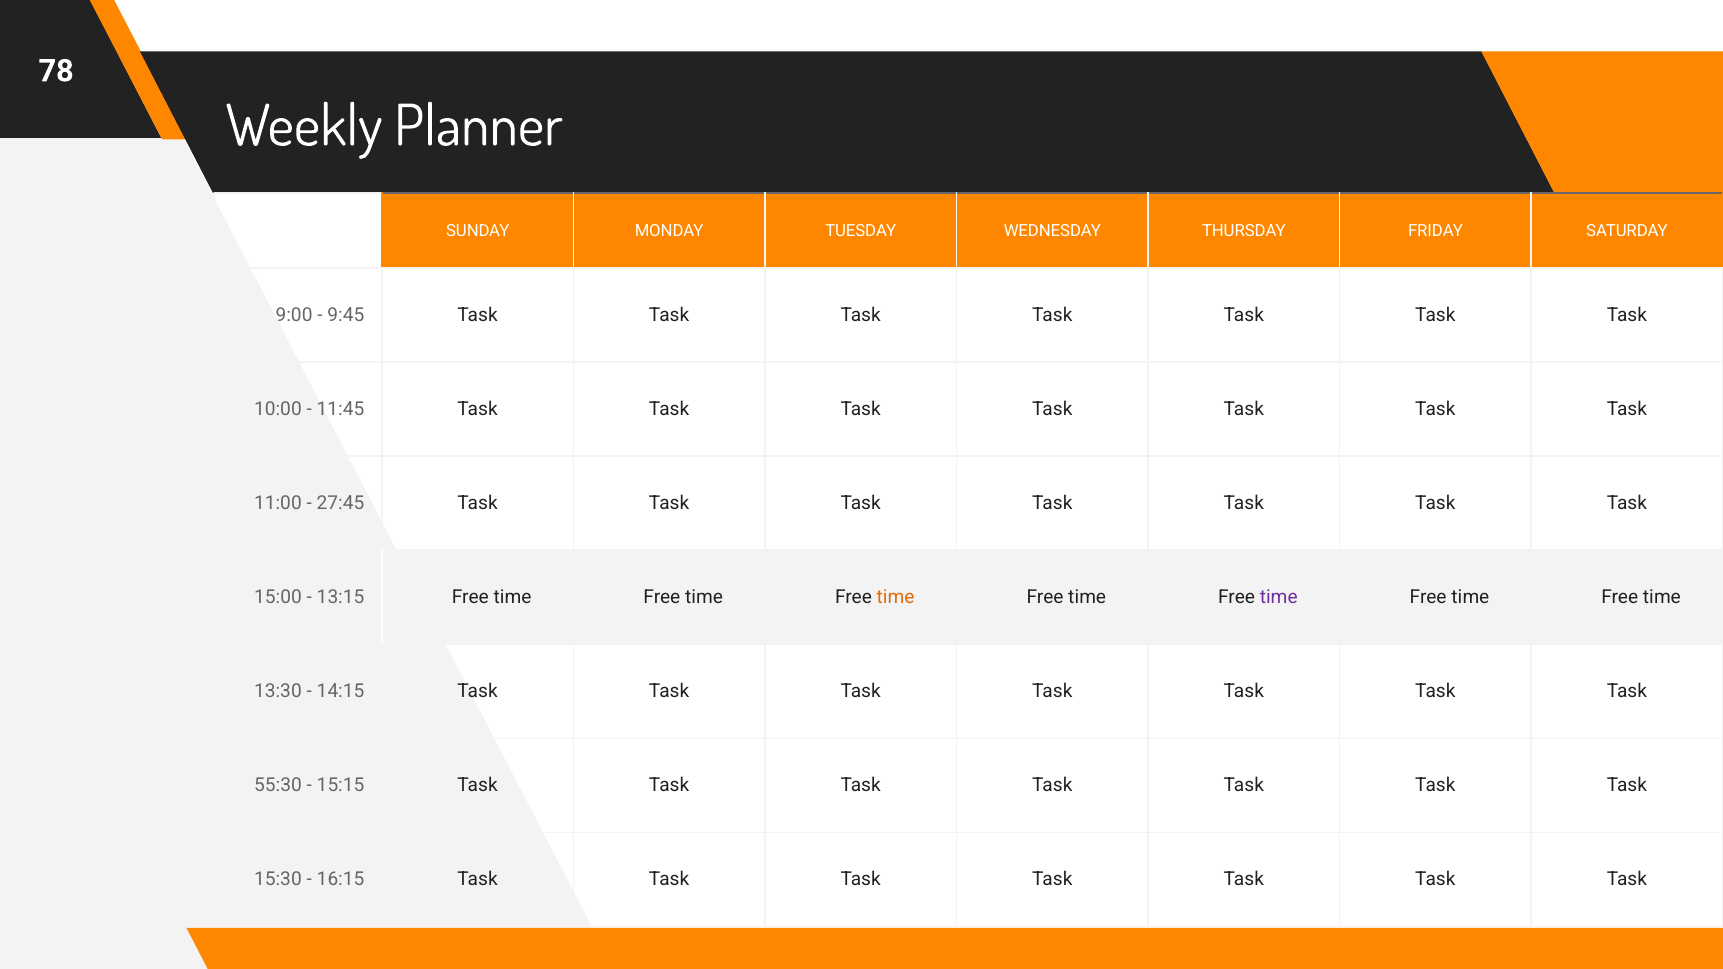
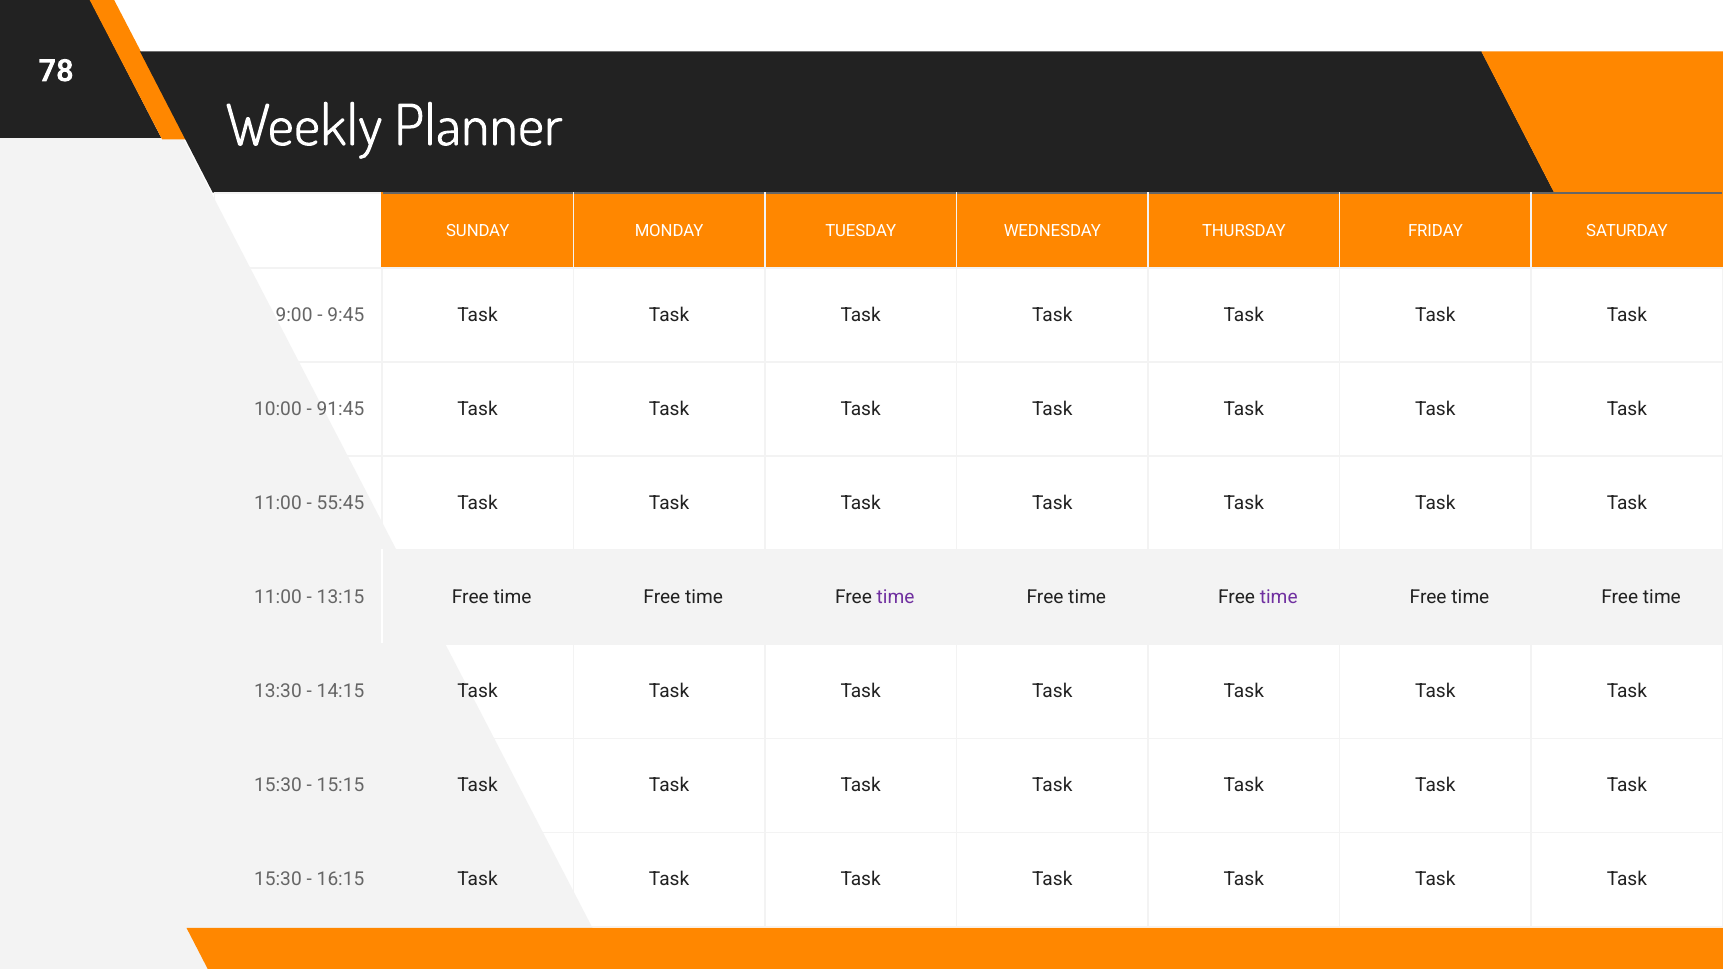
11:45: 11:45 -> 91:45
27:45: 27:45 -> 55:45
15:00 at (278, 598): 15:00 -> 11:00
time at (896, 598) colour: orange -> purple
55:30 at (278, 786): 55:30 -> 15:30
